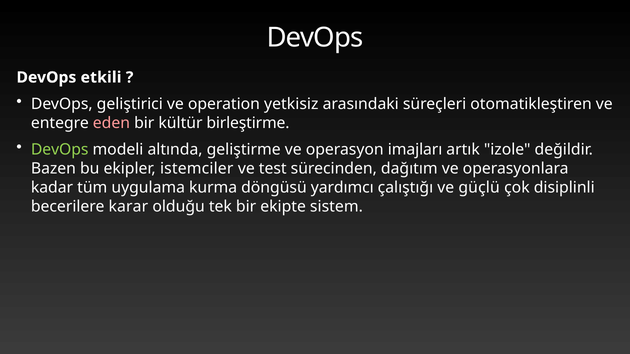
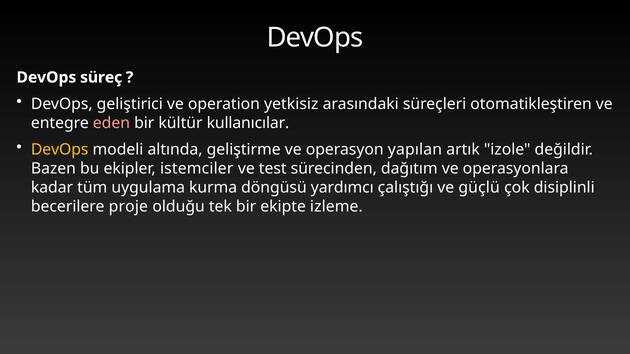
etkili: etkili -> süreç
birleştirme: birleştirme -> kullanıcılar
DevOps at (60, 150) colour: light green -> yellow
imajları: imajları -> yapılan
karar: karar -> proje
sistem: sistem -> izleme
